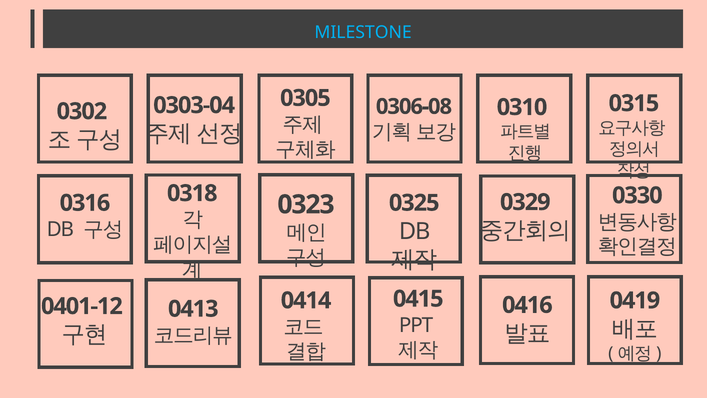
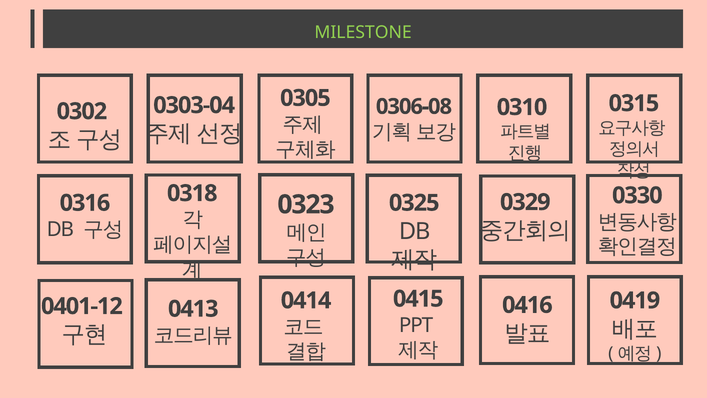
MILESTONE colour: light blue -> light green
